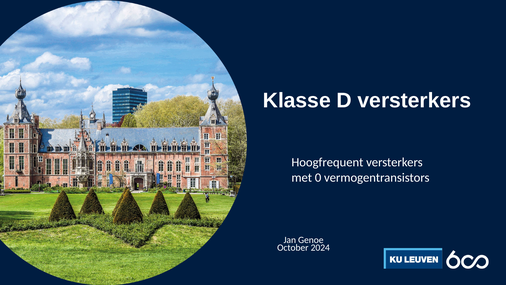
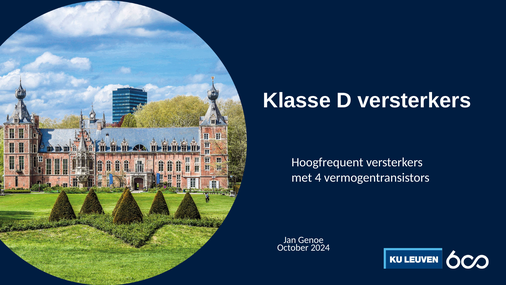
0: 0 -> 4
